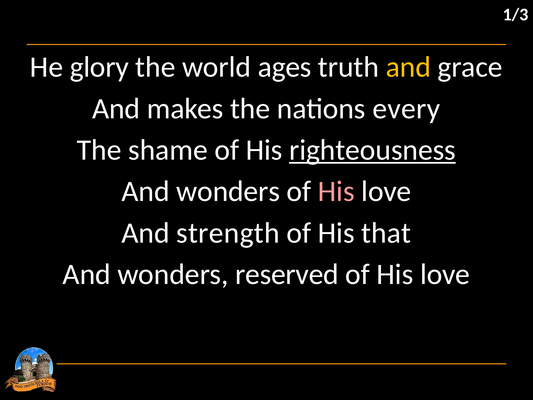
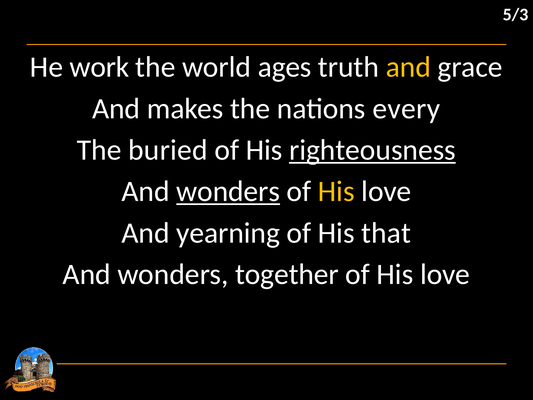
1/3: 1/3 -> 5/3
glory: glory -> work
shame: shame -> buried
wonders at (228, 191) underline: none -> present
His at (336, 191) colour: pink -> yellow
strength: strength -> yearning
reserved: reserved -> together
